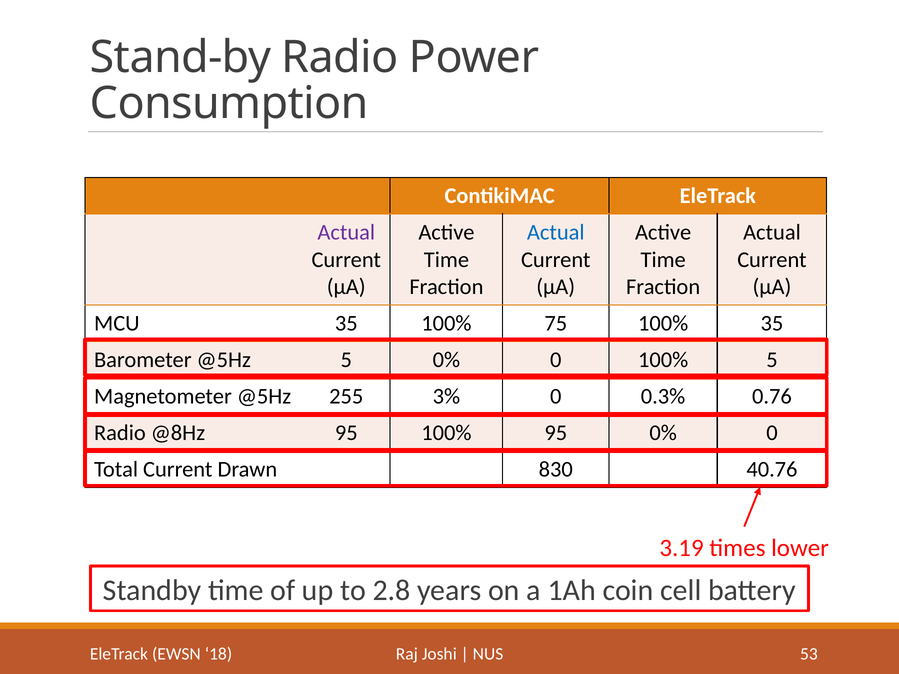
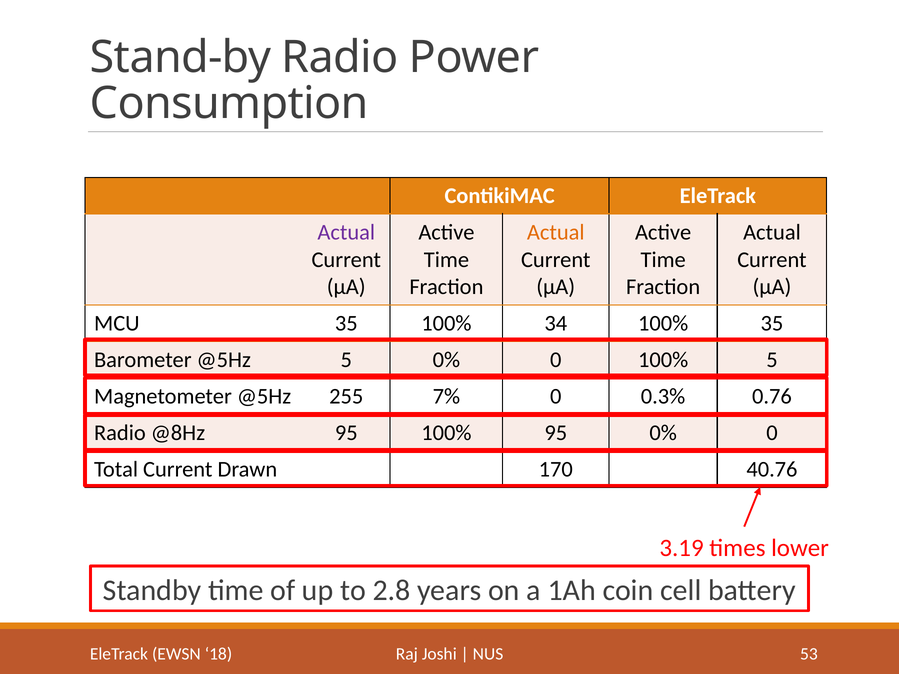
Actual at (556, 232) colour: blue -> orange
75: 75 -> 34
3%: 3% -> 7%
830: 830 -> 170
